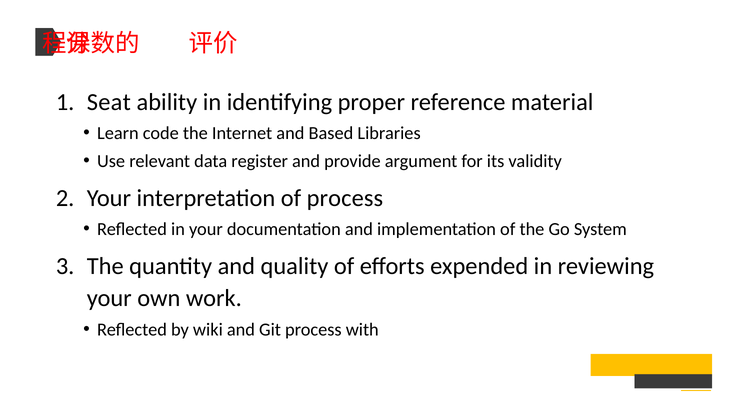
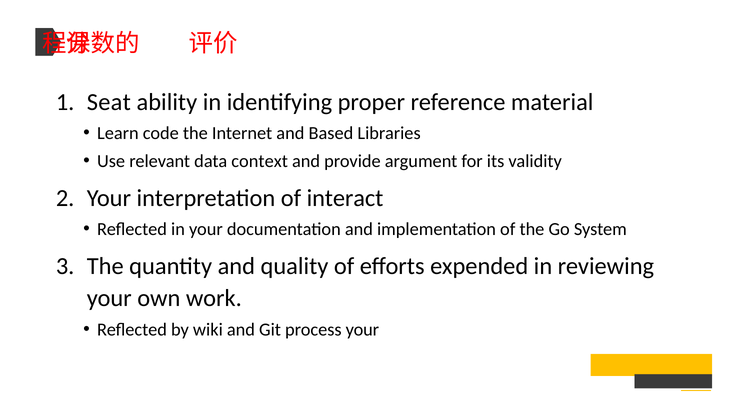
register: register -> context
of process: process -> interact
process with: with -> your
